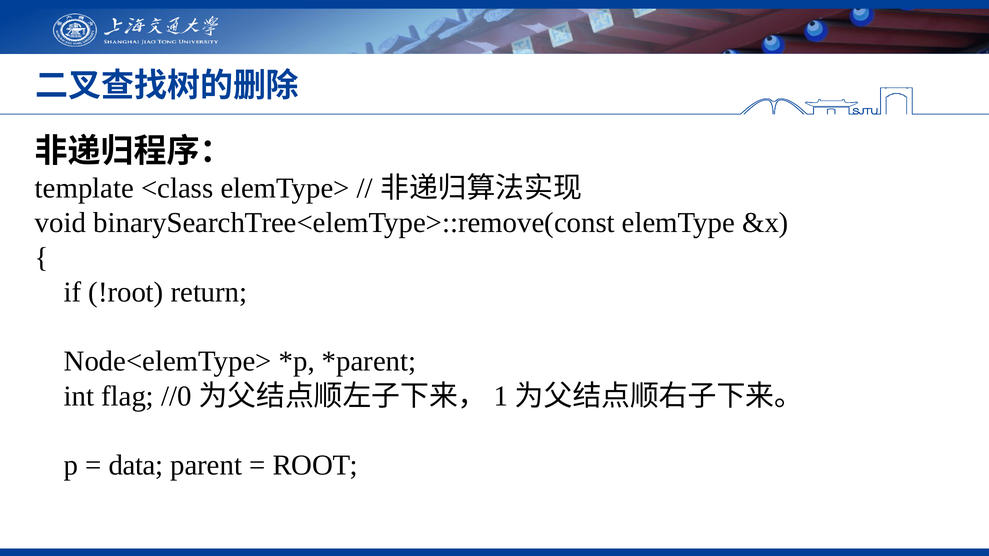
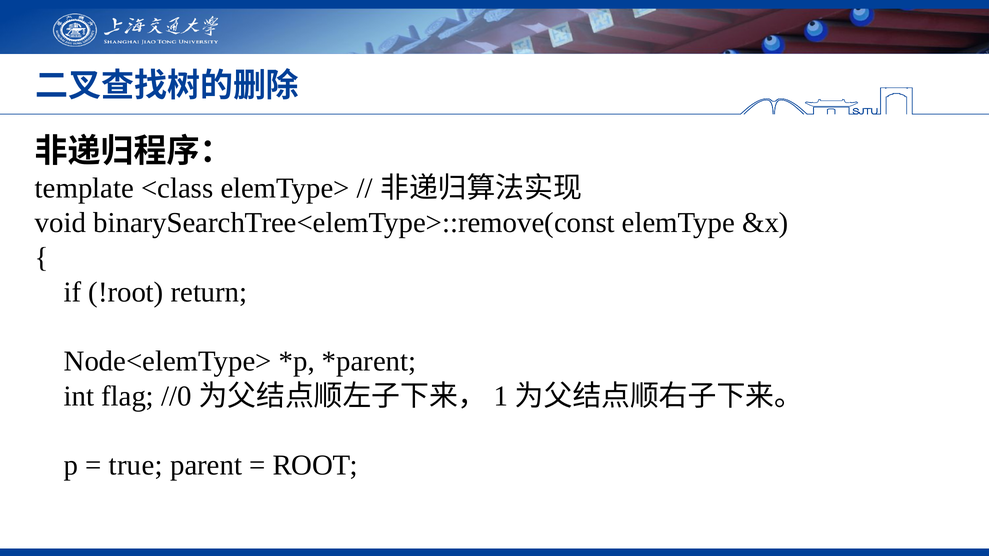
data: data -> true
